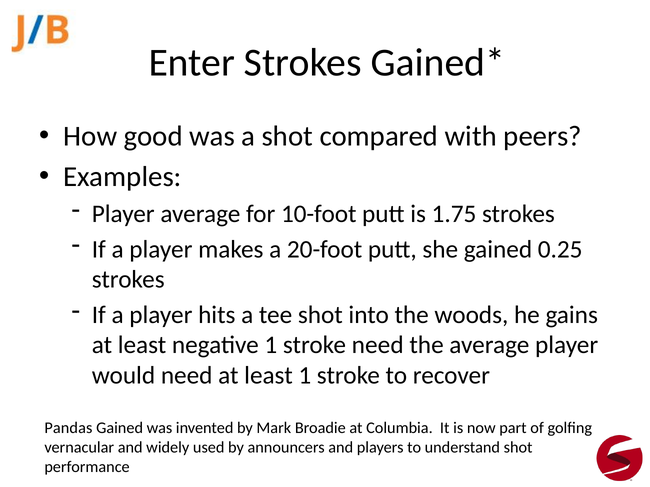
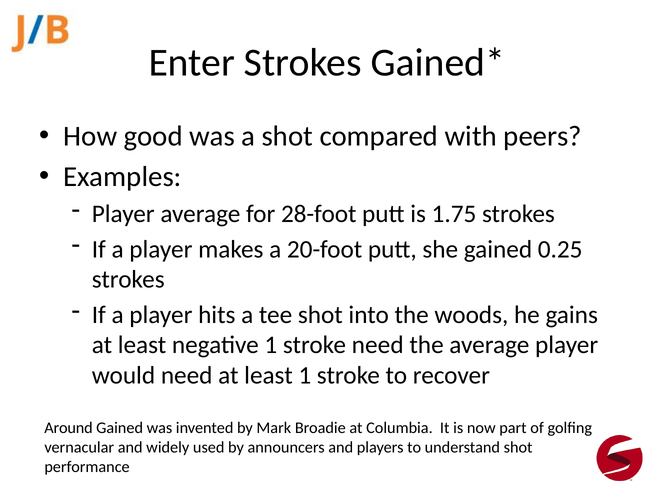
10-foot: 10-foot -> 28-foot
Pandas: Pandas -> Around
